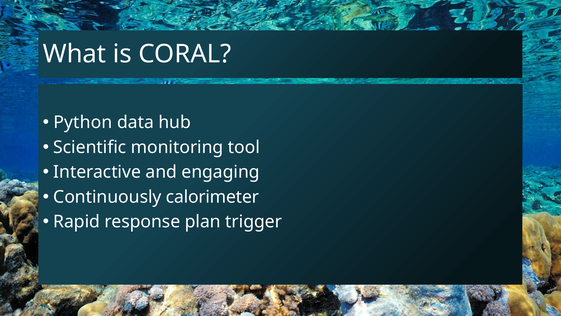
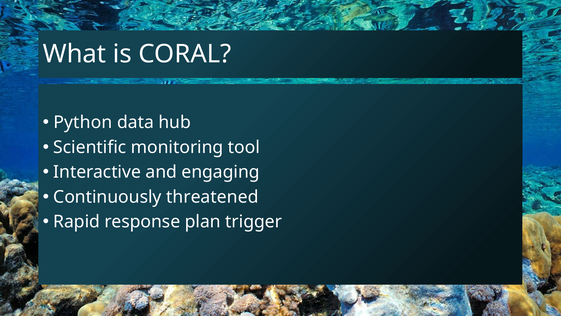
calorimeter: calorimeter -> threatened
